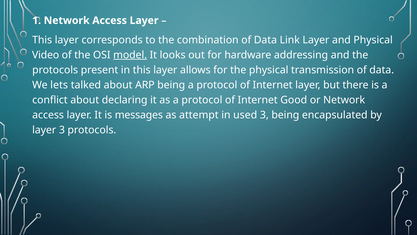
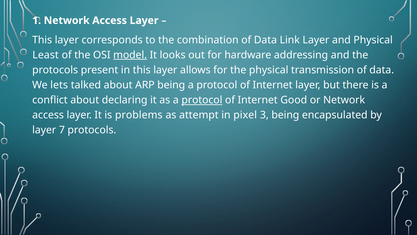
Video: Video -> Least
protocol at (202, 100) underline: none -> present
messages: messages -> problems
used: used -> pixel
layer 3: 3 -> 7
